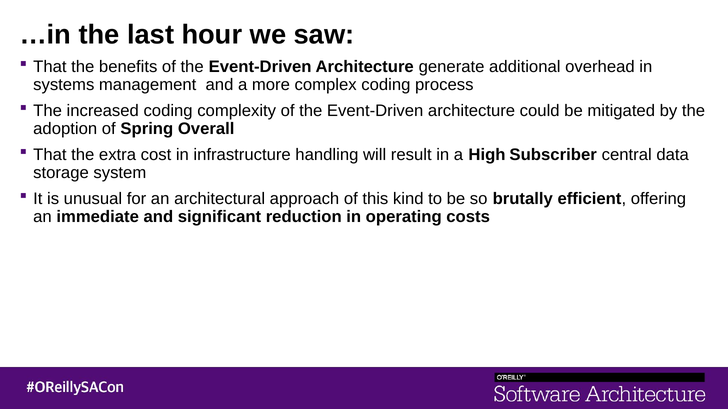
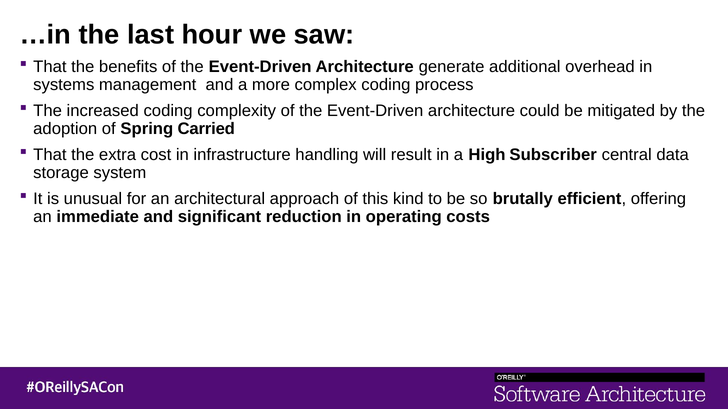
Overall: Overall -> Carried
